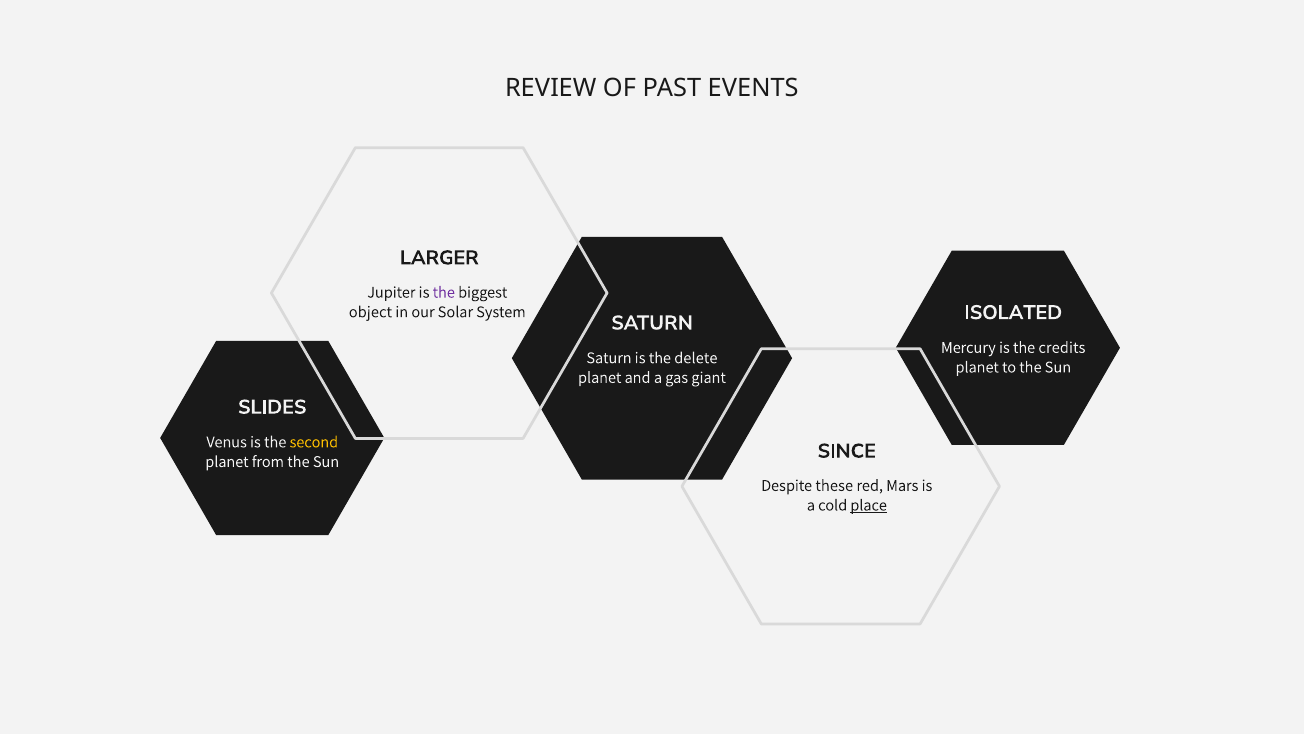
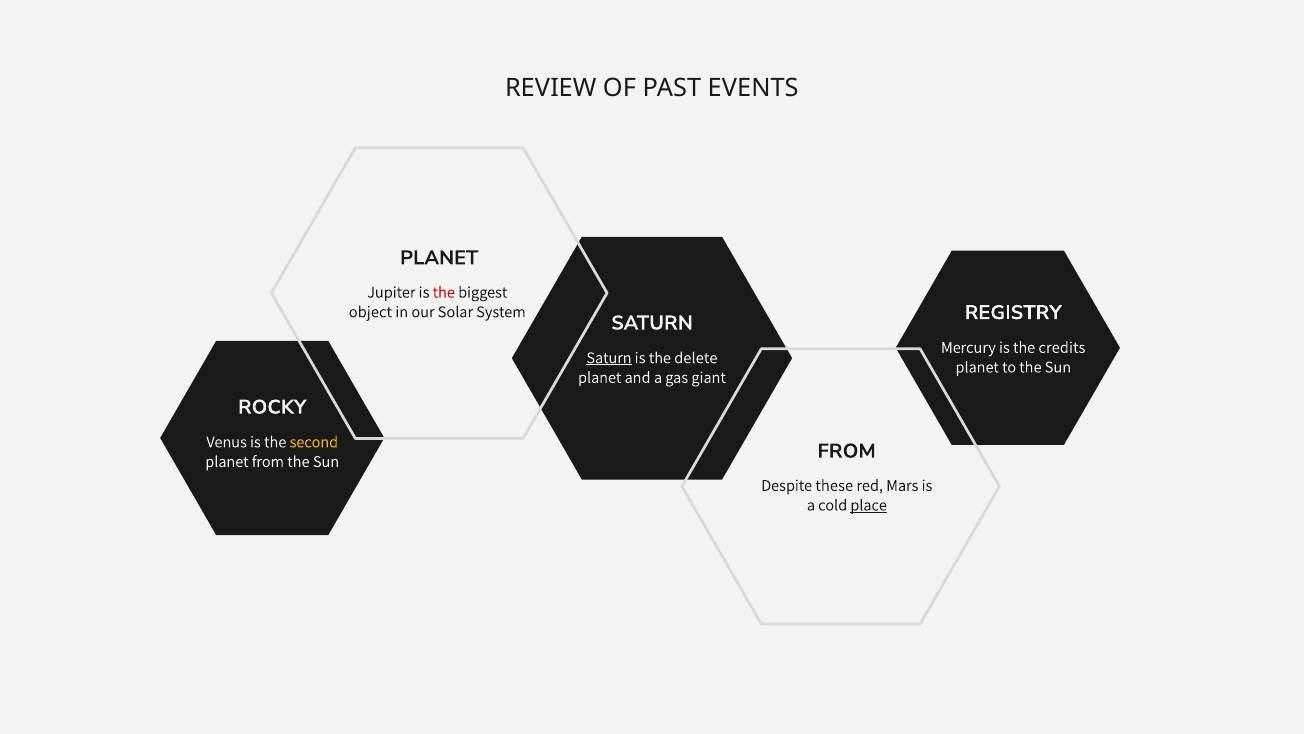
LARGER at (439, 258): LARGER -> PLANET
the at (444, 292) colour: purple -> red
ISOLATED: ISOLATED -> REGISTRY
Saturn at (609, 358) underline: none -> present
SLIDES: SLIDES -> ROCKY
SINCE at (847, 451): SINCE -> FROM
